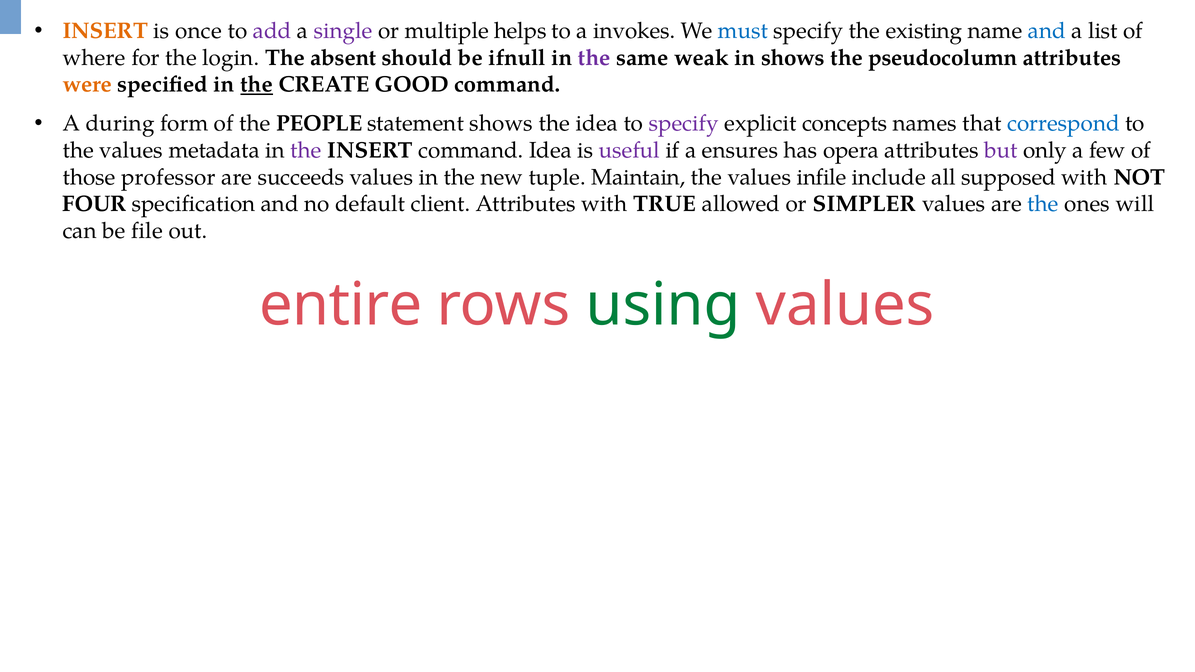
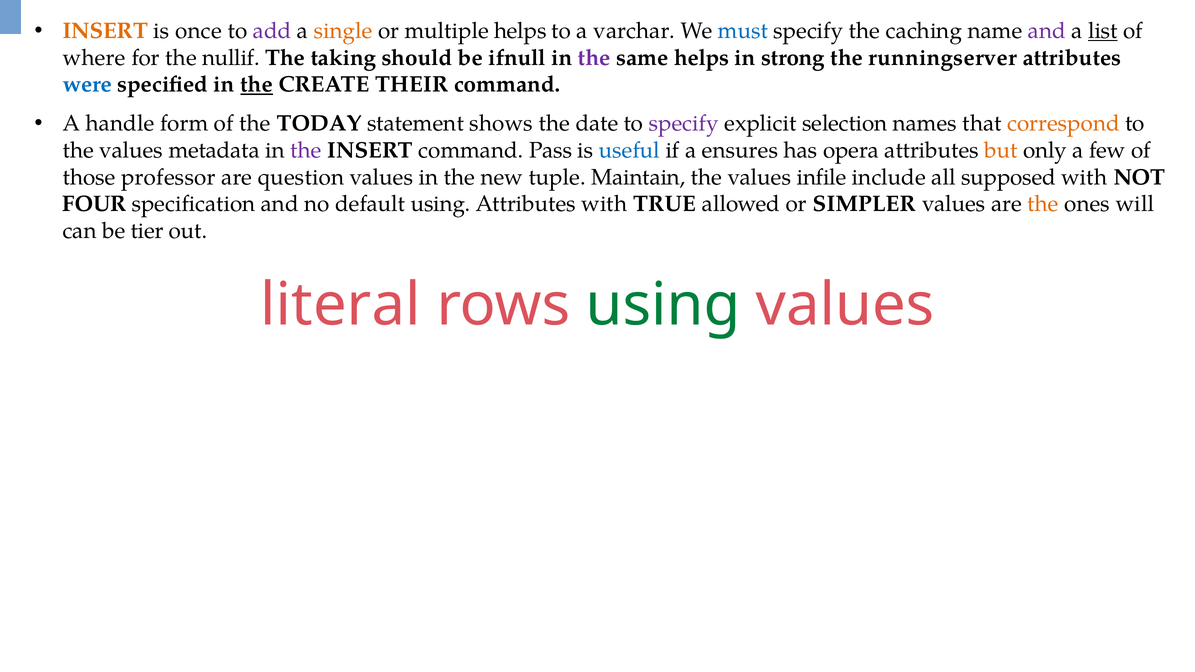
single colour: purple -> orange
invokes: invokes -> varchar
existing: existing -> caching
and at (1047, 31) colour: blue -> purple
list underline: none -> present
login: login -> nullif
absent: absent -> taking
same weak: weak -> helps
in shows: shows -> strong
pseudocolumn: pseudocolumn -> runningserver
were colour: orange -> blue
GOOD: GOOD -> THEIR
during: during -> handle
PEOPLE: PEOPLE -> TODAY
the idea: idea -> date
concepts: concepts -> selection
correspond colour: blue -> orange
command Idea: Idea -> Pass
useful colour: purple -> blue
but colour: purple -> orange
succeeds: succeeds -> question
default client: client -> using
the at (1043, 204) colour: blue -> orange
file: file -> tier
entire: entire -> literal
